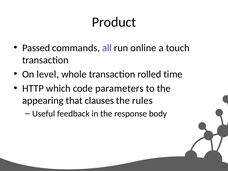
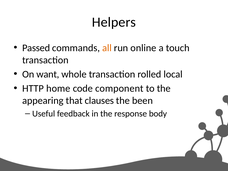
Product: Product -> Helpers
all colour: purple -> orange
level: level -> want
time: time -> local
which: which -> home
parameters: parameters -> component
rules: rules -> been
